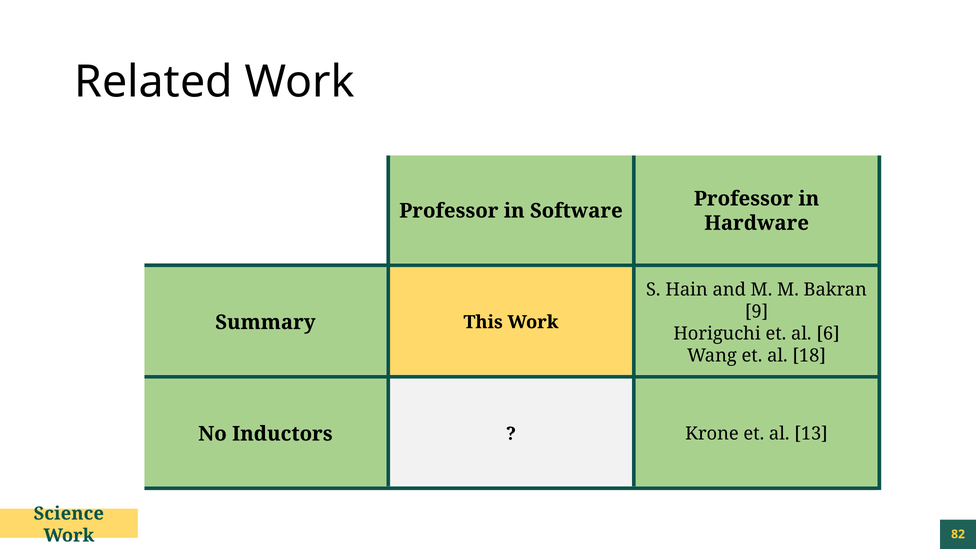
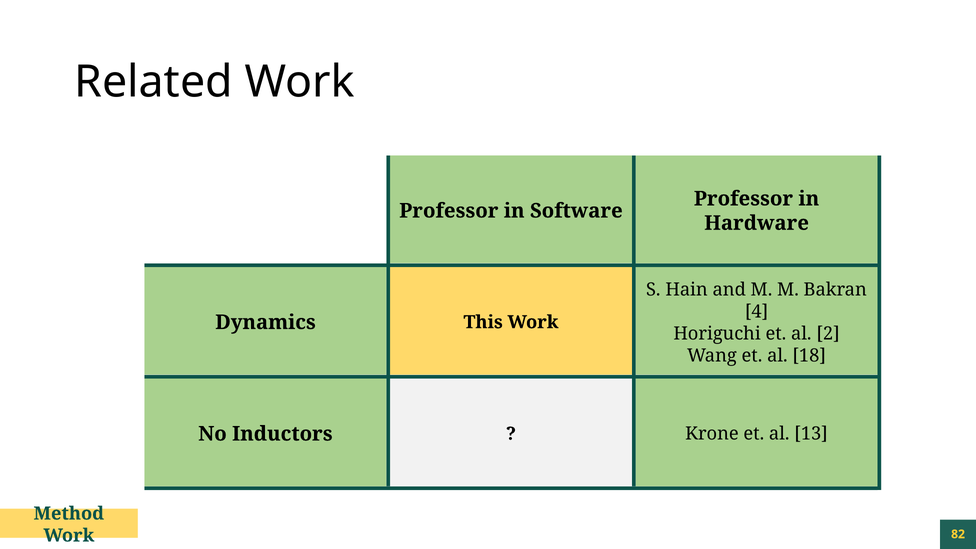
9: 9 -> 4
Summary: Summary -> Dynamics
6: 6 -> 2
Science: Science -> Method
